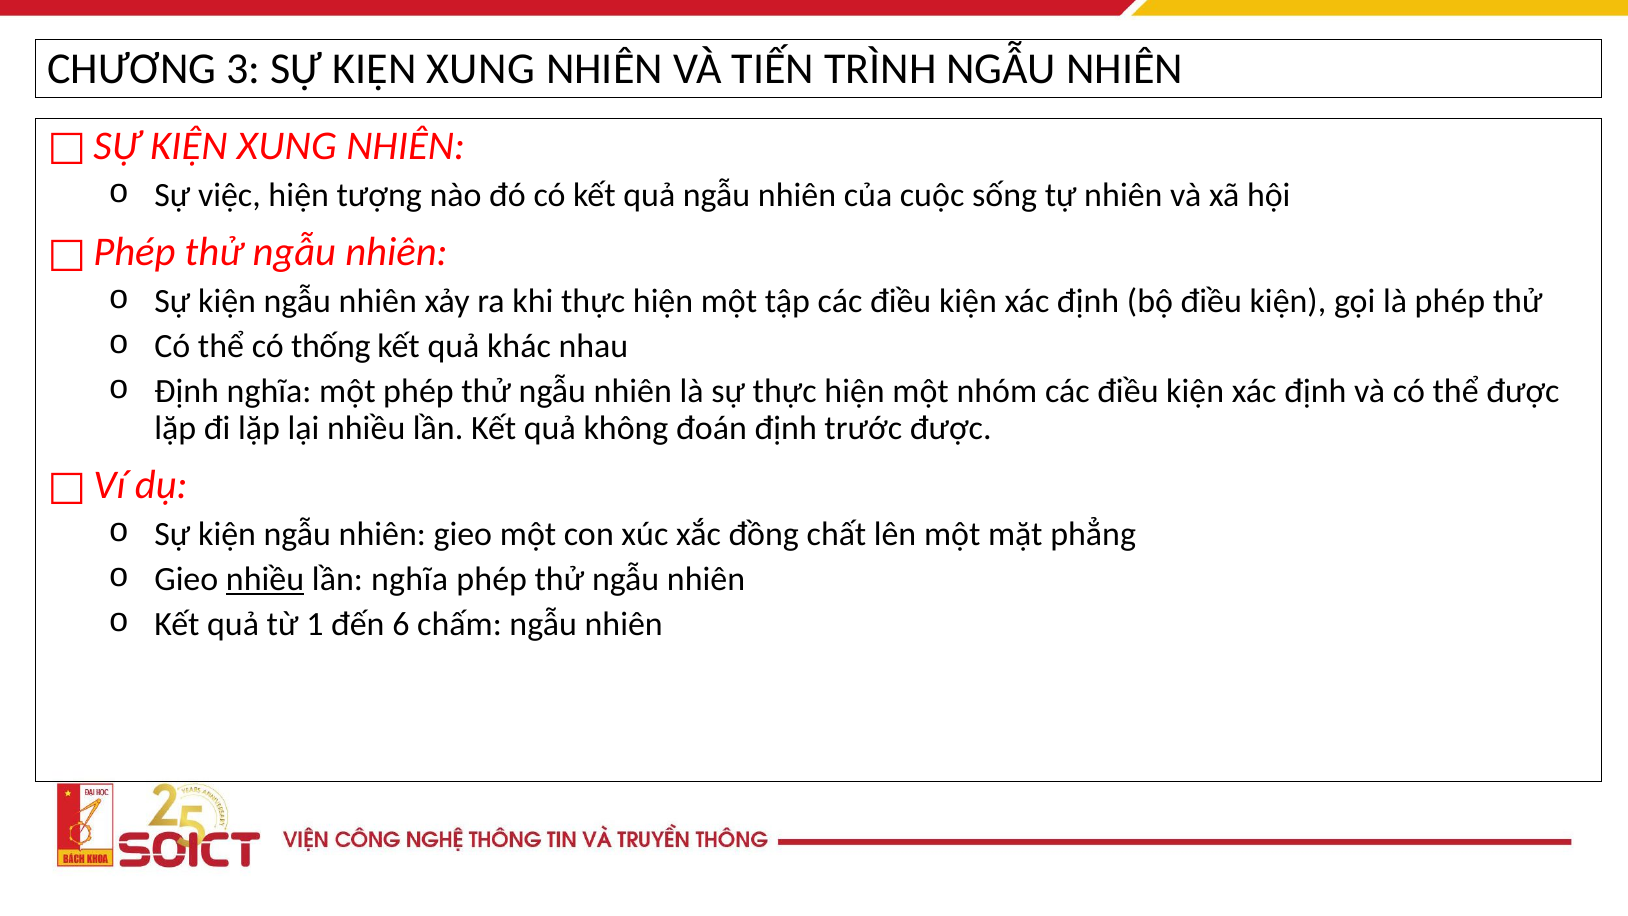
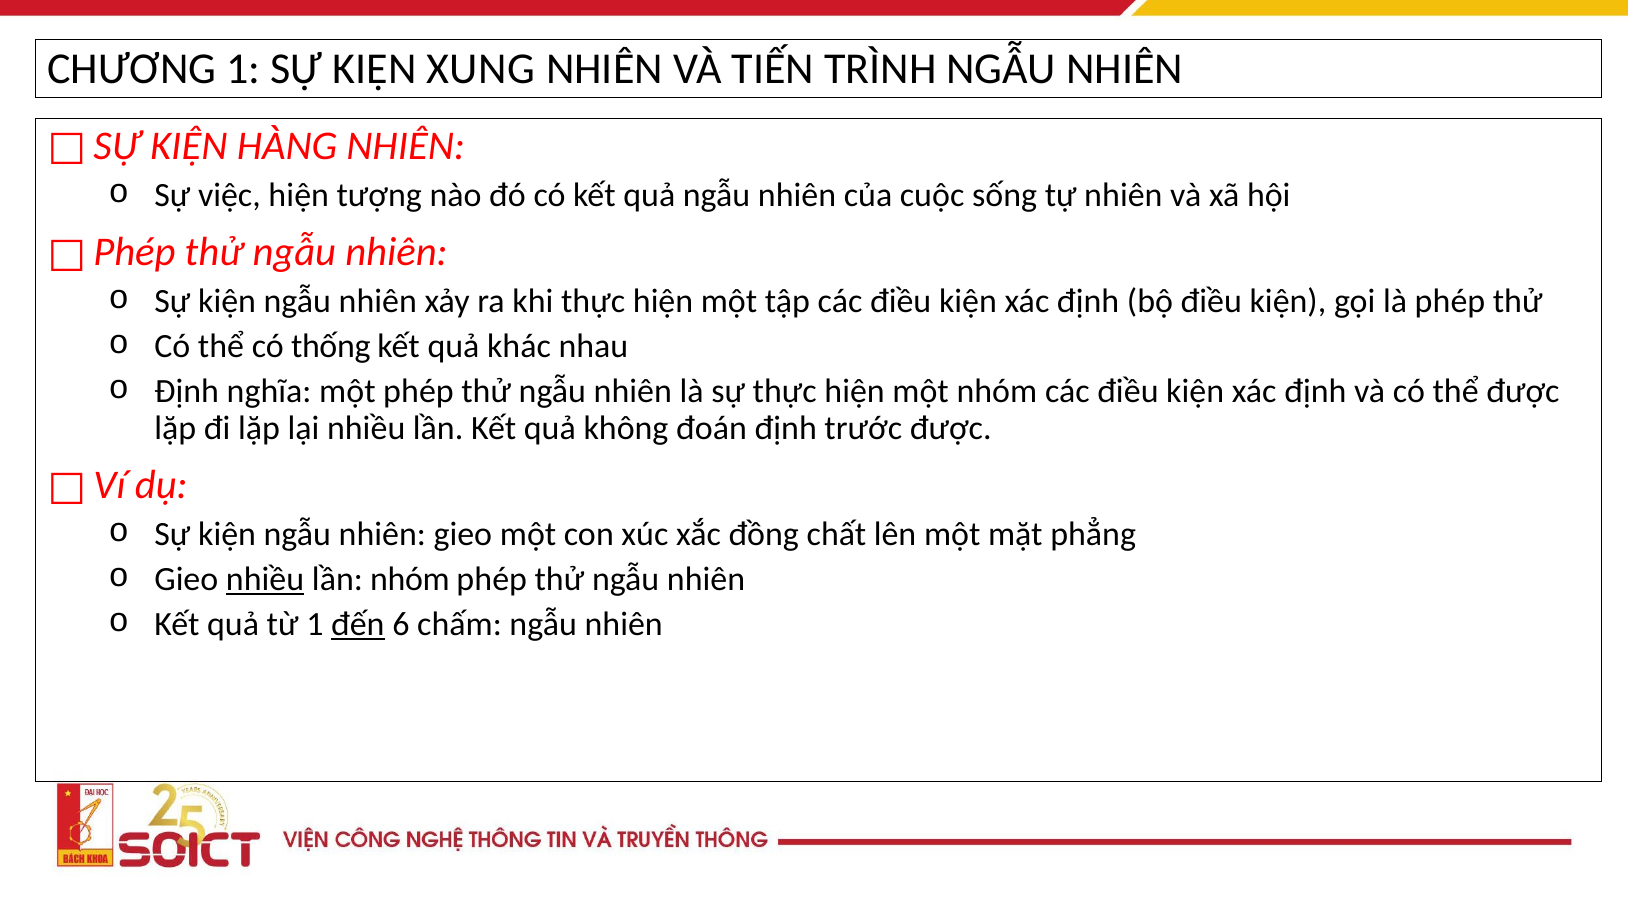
CHƯƠNG 3: 3 -> 1
XUNG at (287, 146): XUNG -> HÀNG
lần nghĩa: nghĩa -> nhóm
đến underline: none -> present
